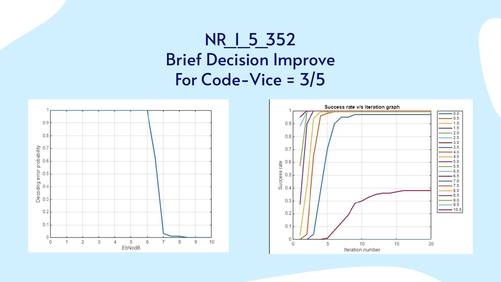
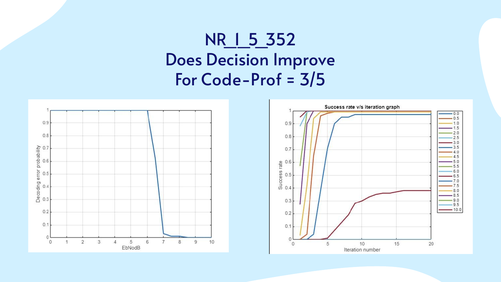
Brief: Brief -> Does
Code-Vice: Code-Vice -> Code-Prof
